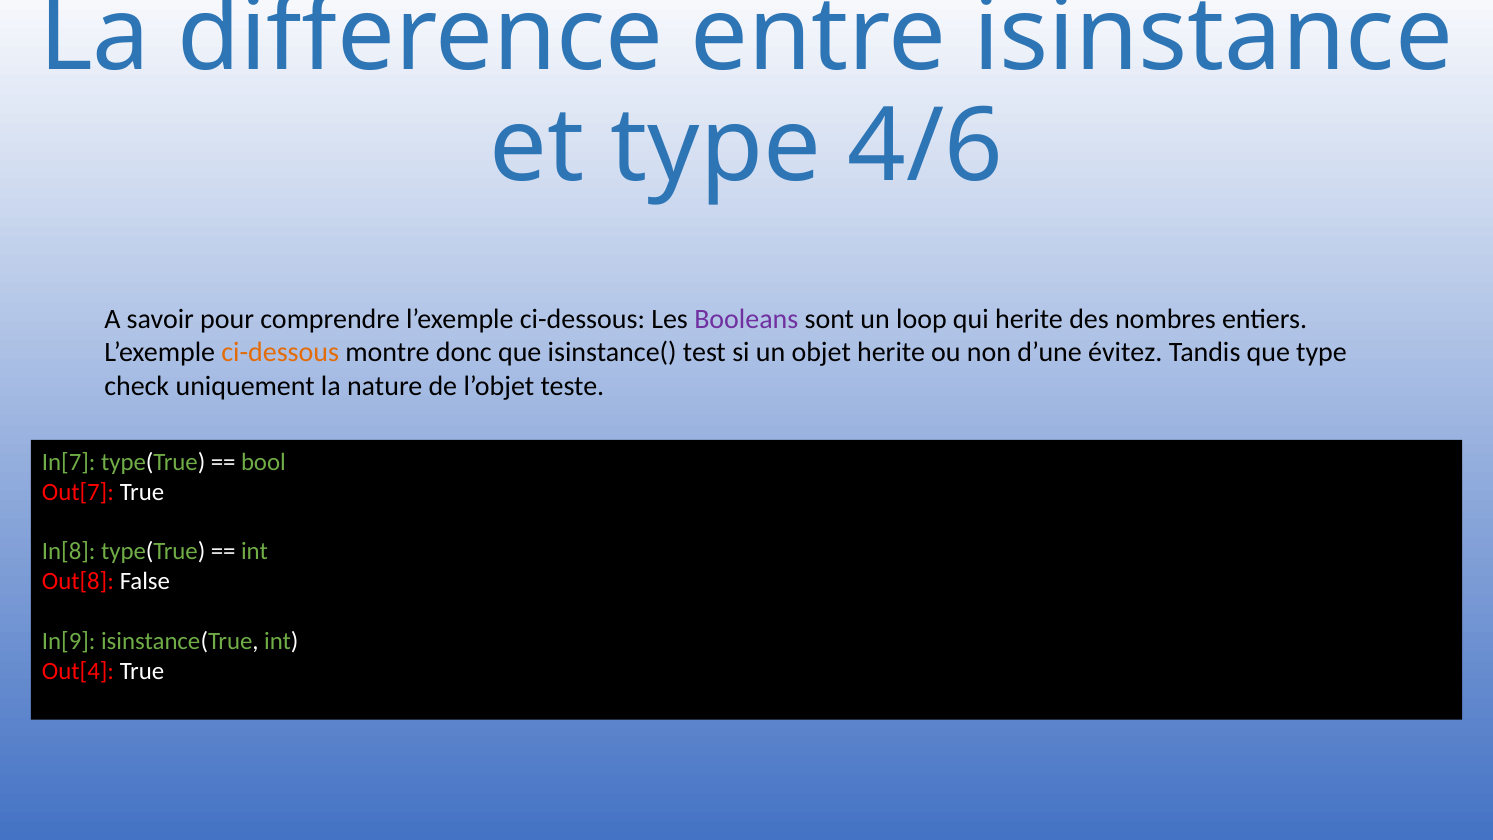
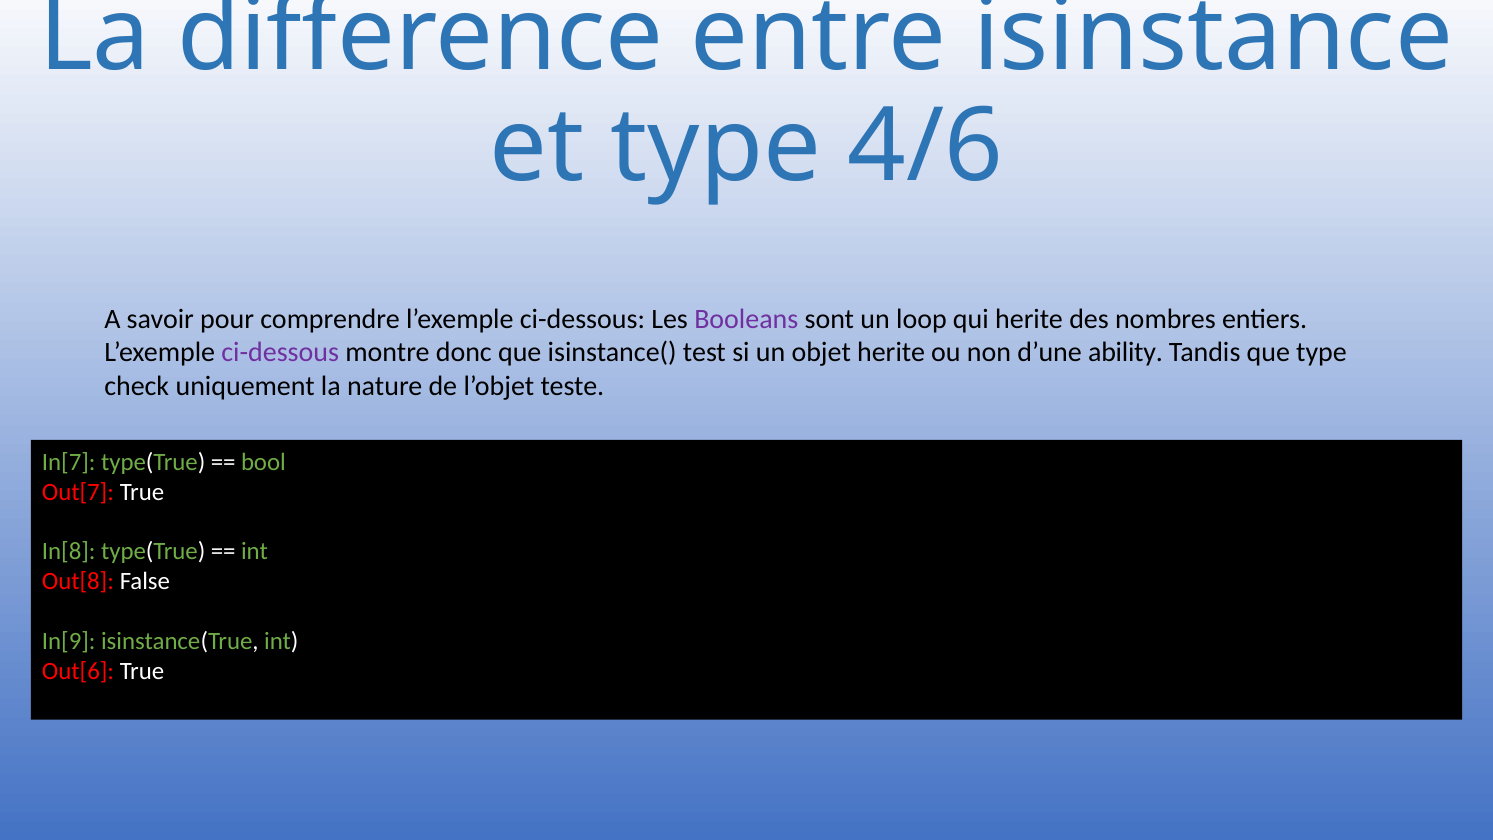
ci-dessous at (280, 352) colour: orange -> purple
évitez: évitez -> ability
Out[4: Out[4 -> Out[6
